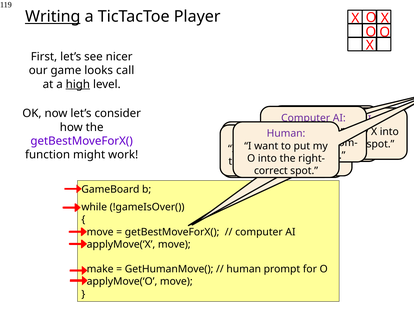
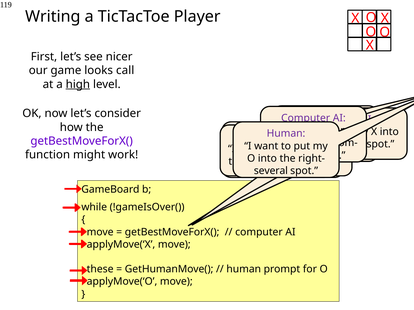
Writing underline: present -> none
correct: correct -> several
make: make -> these
